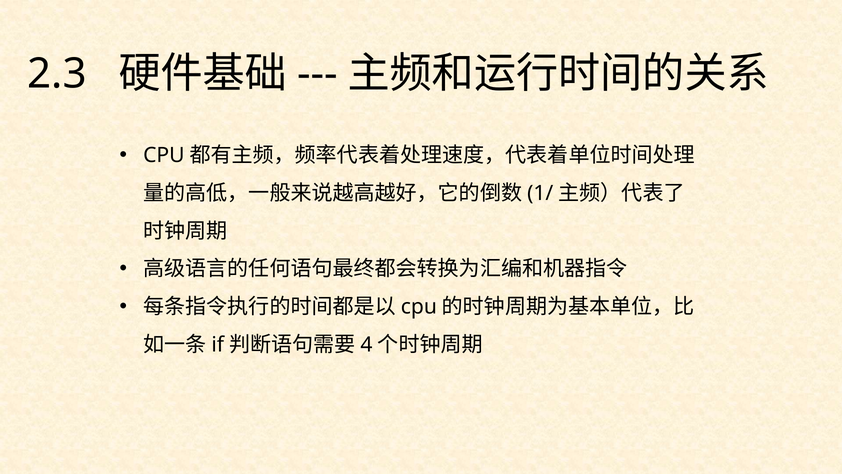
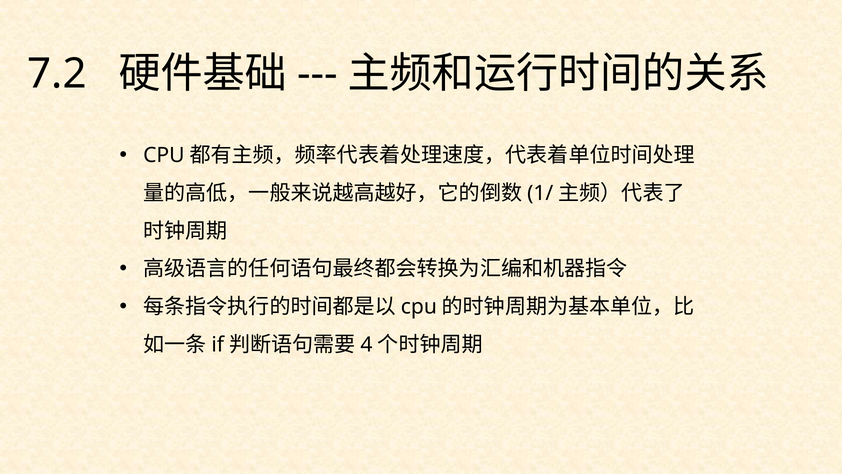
2.3: 2.3 -> 7.2
